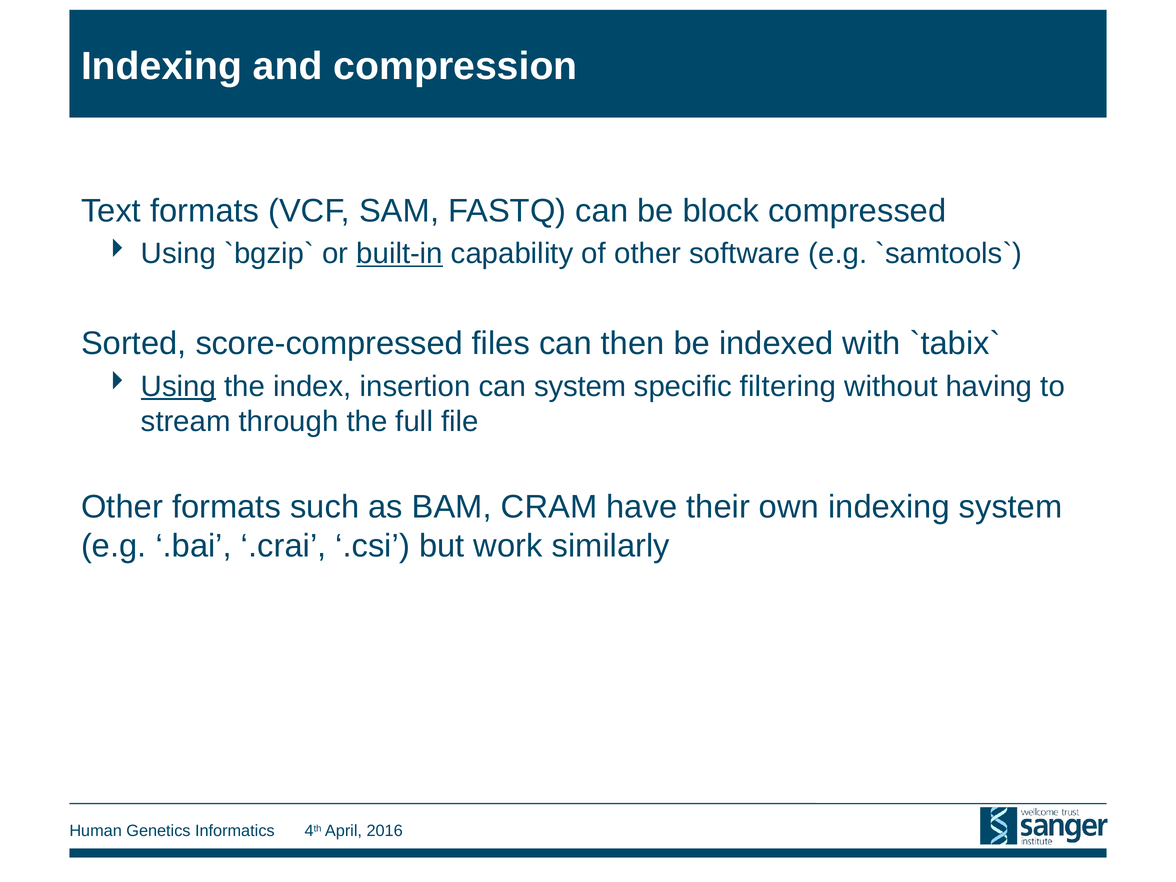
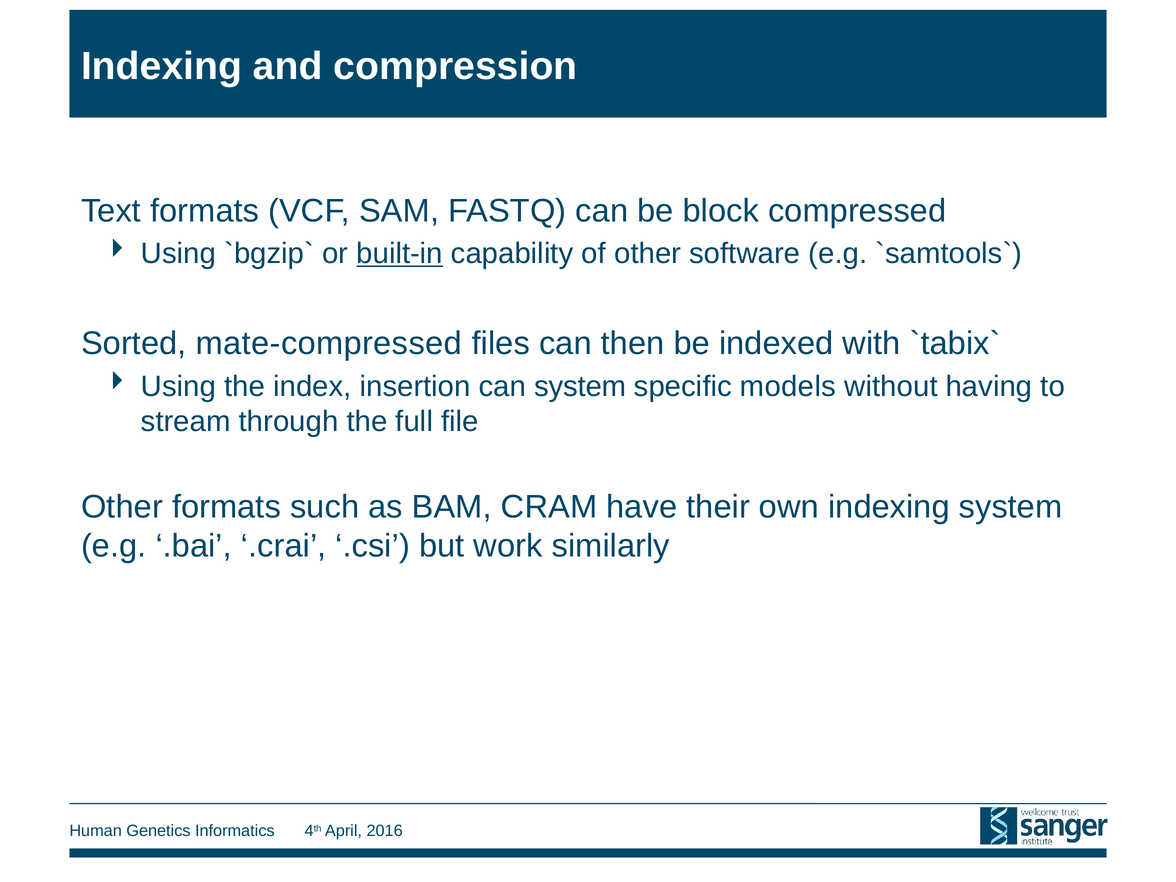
score-compressed: score-compressed -> mate-compressed
Using at (179, 386) underline: present -> none
filtering: filtering -> models
